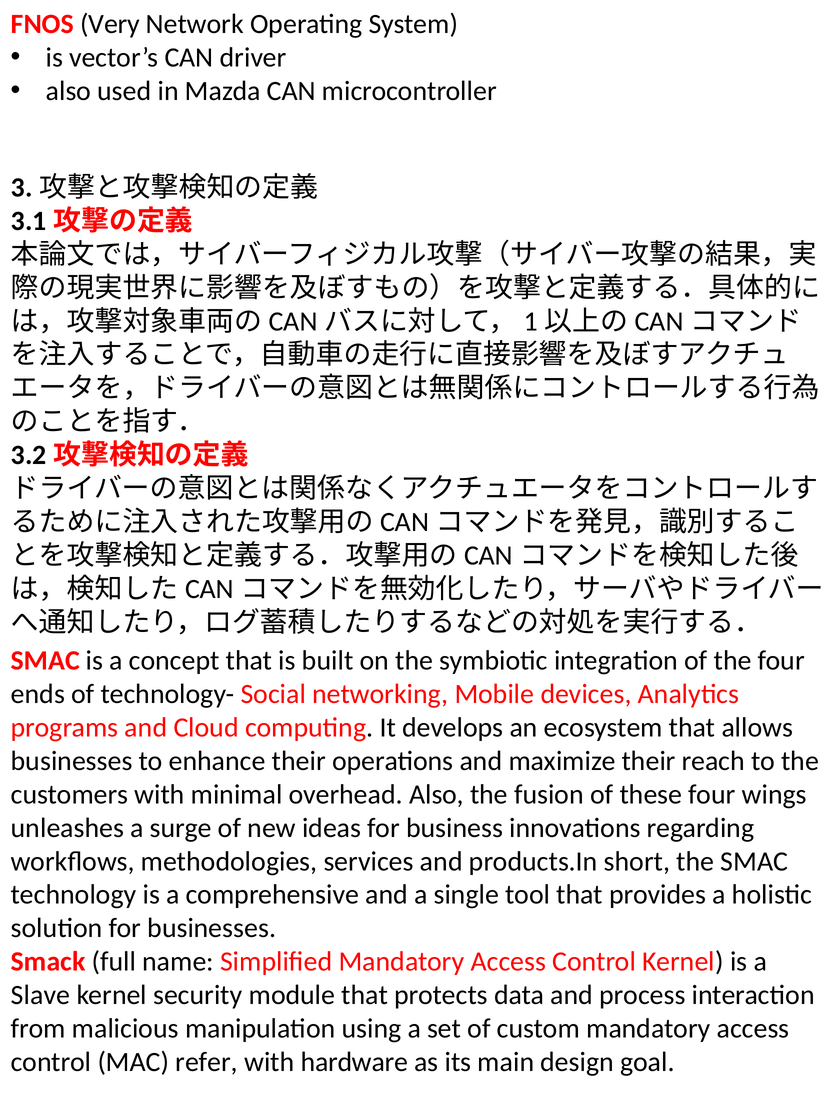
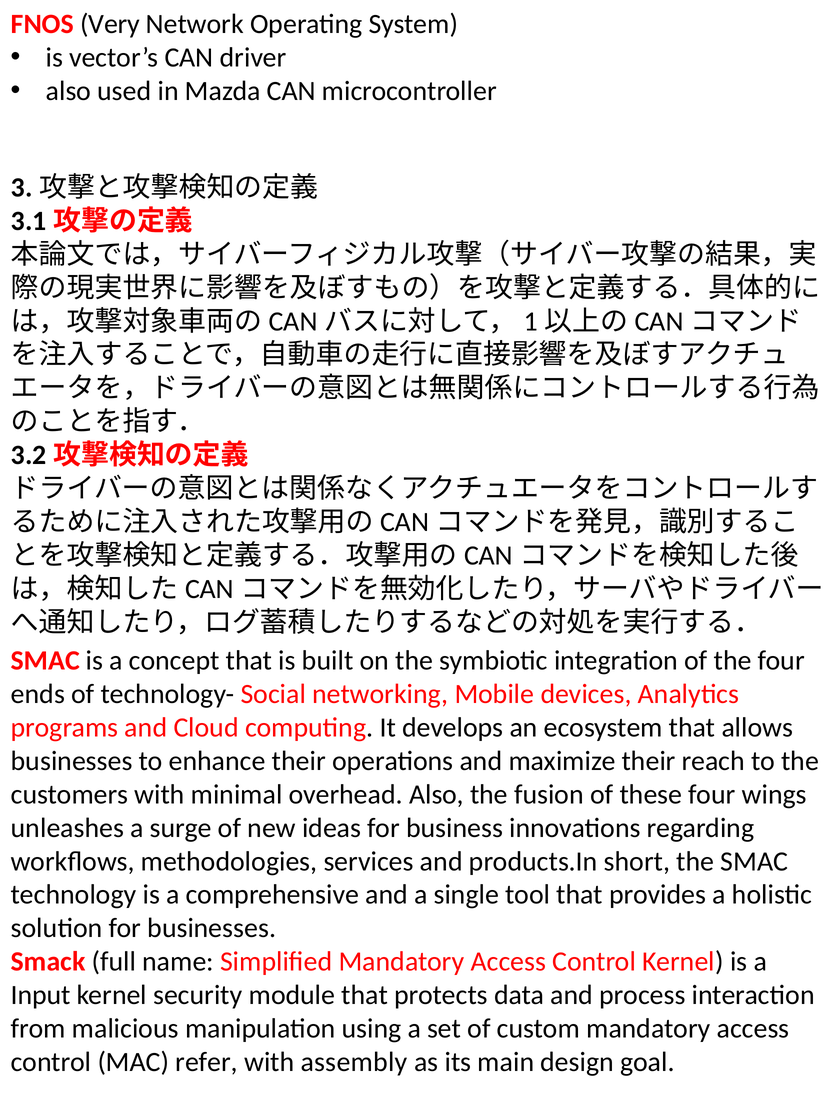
Slave: Slave -> Input
hardware: hardware -> assembly
